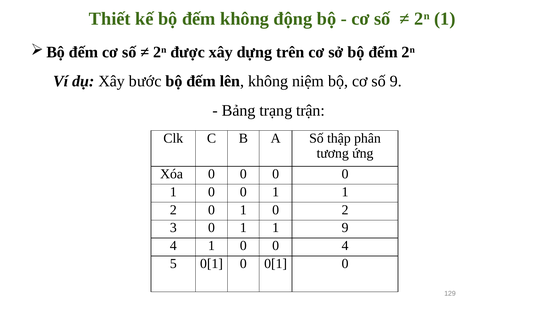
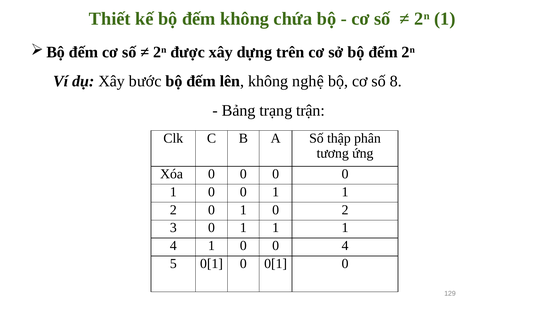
động: động -> chứa
niệm: niệm -> nghệ
số 9: 9 -> 8
1 1 9: 9 -> 1
